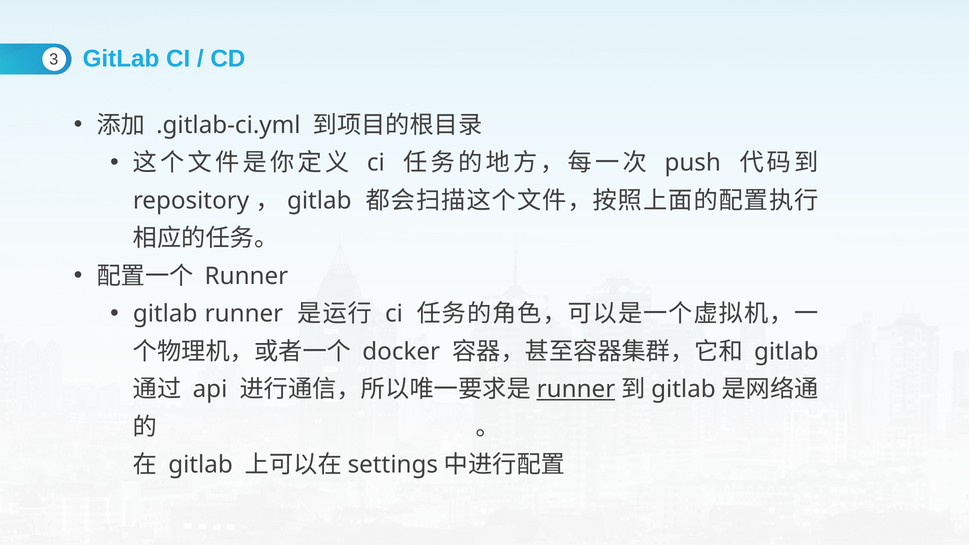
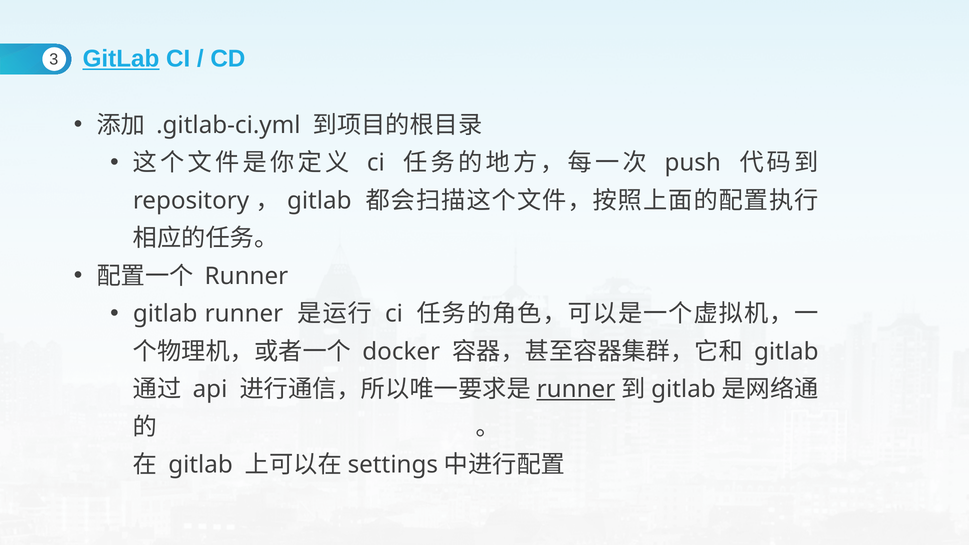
GitLab at (121, 59) underline: none -> present
